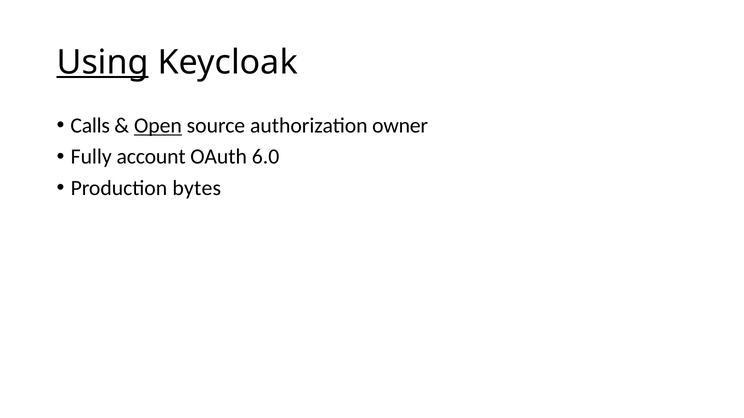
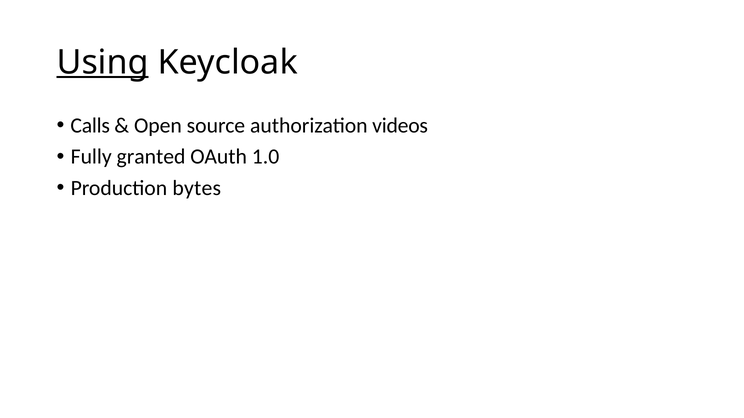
Open underline: present -> none
owner: owner -> videos
account: account -> granted
6.0: 6.0 -> 1.0
